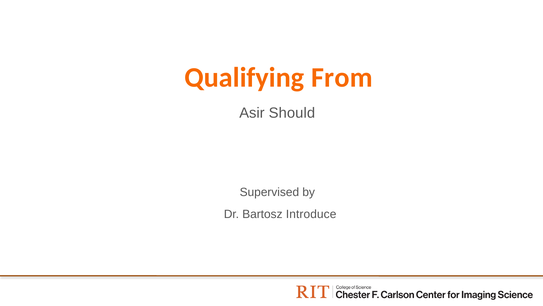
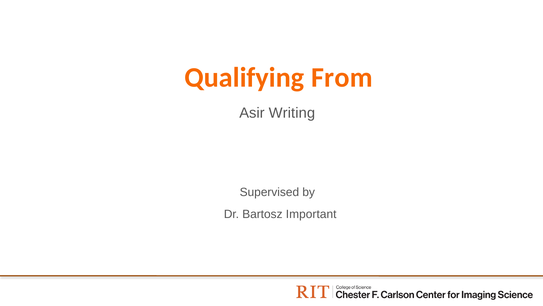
Should: Should -> Writing
Introduce: Introduce -> Important
